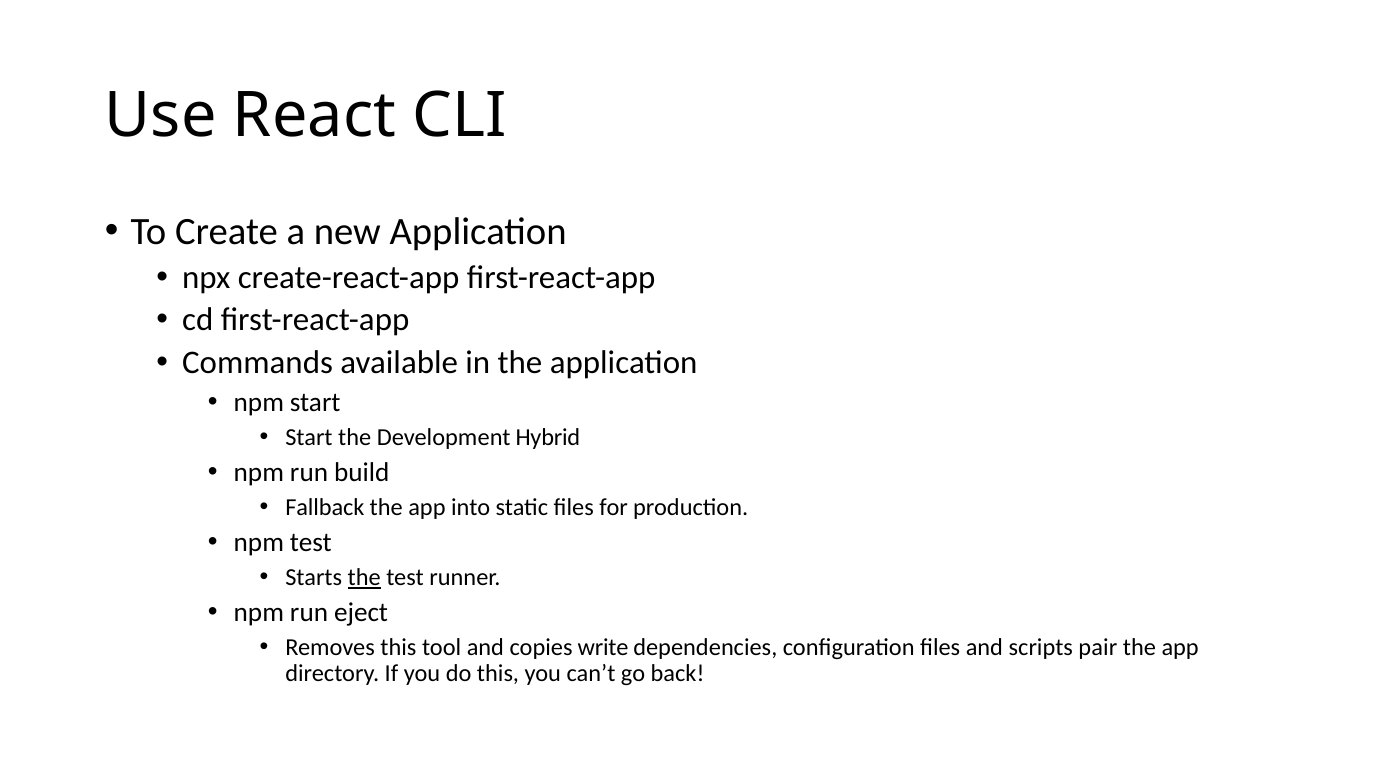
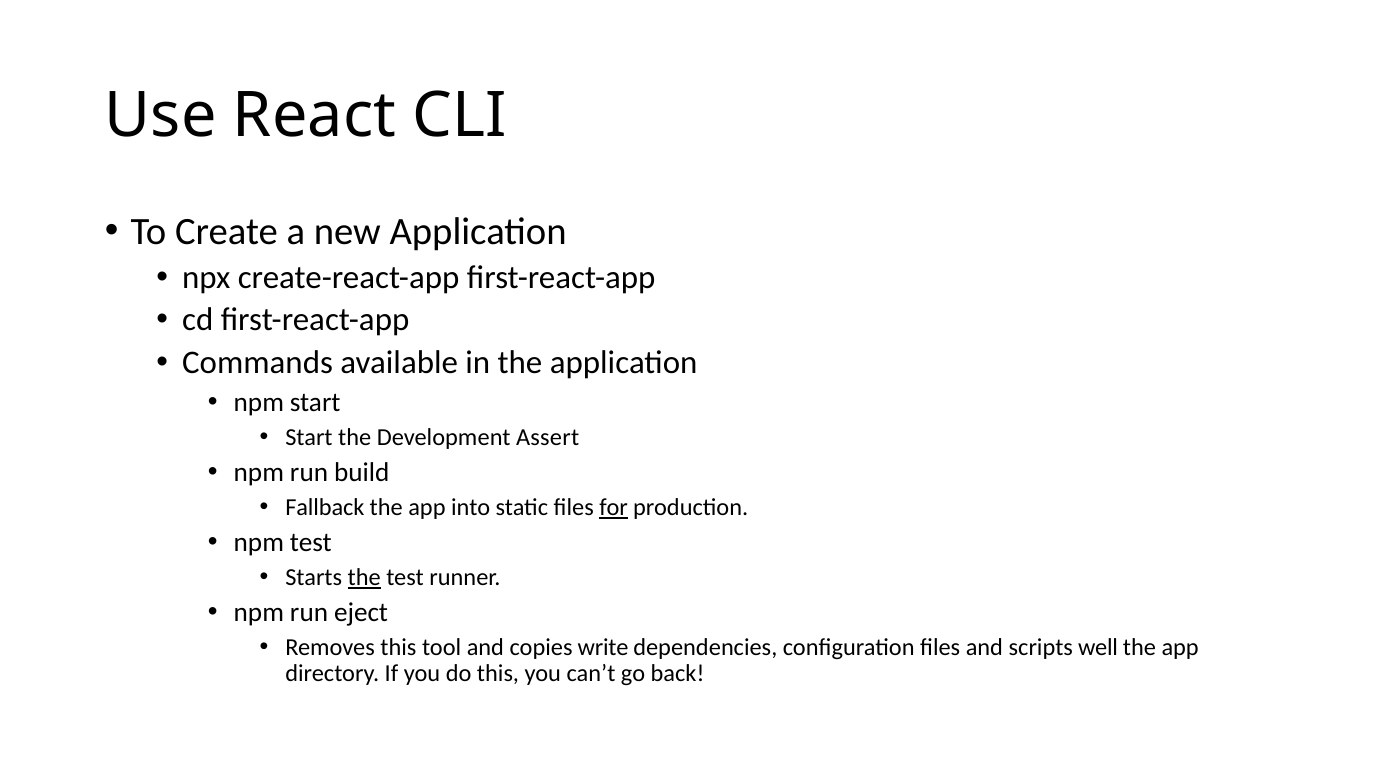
Hybrid: Hybrid -> Assert
for underline: none -> present
pair: pair -> well
